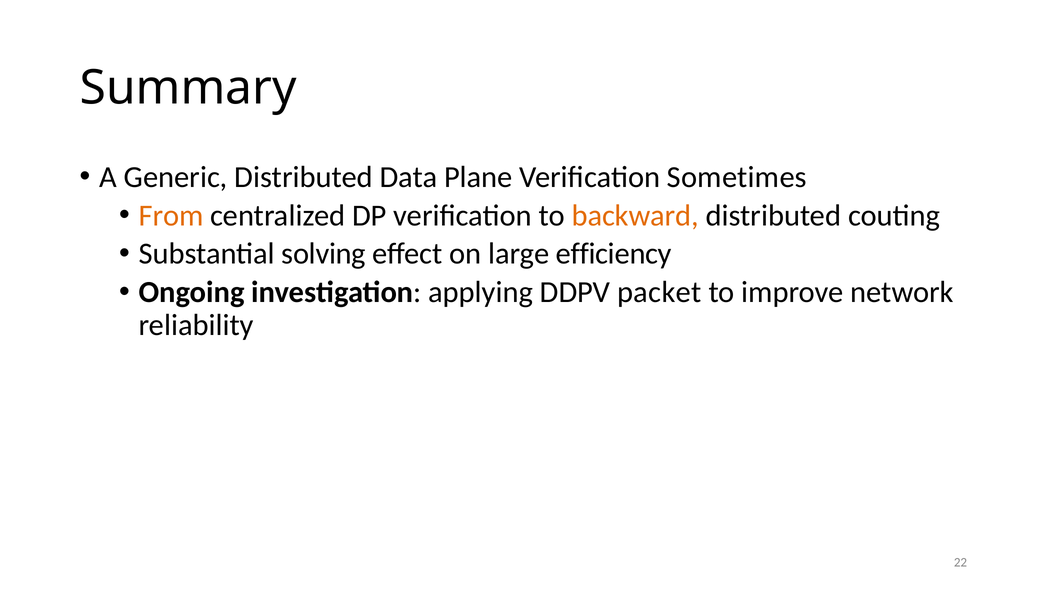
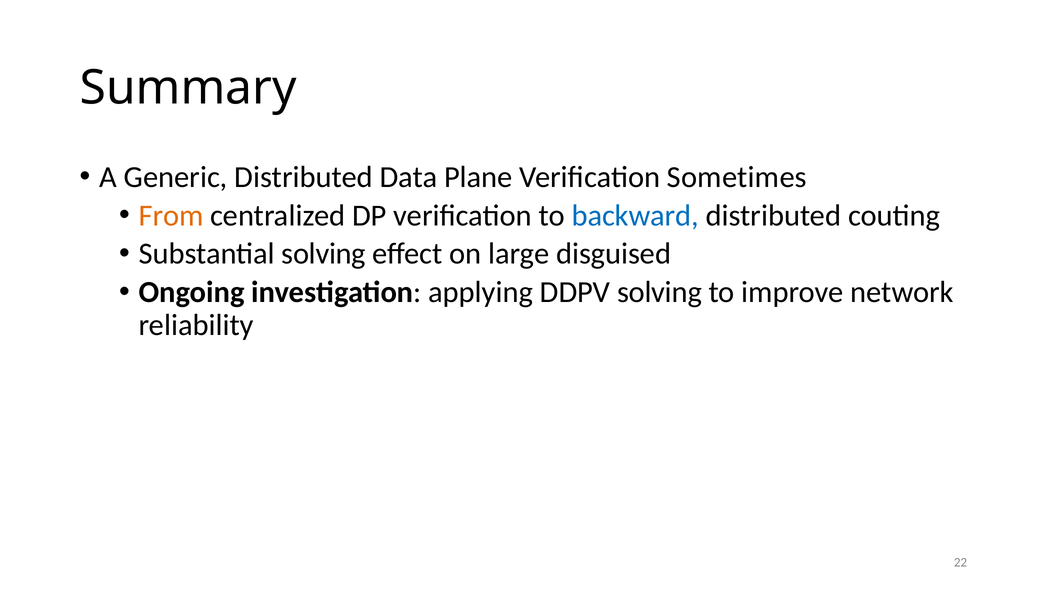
backward colour: orange -> blue
efficiency: efficiency -> disguised
DDPV packet: packet -> solving
